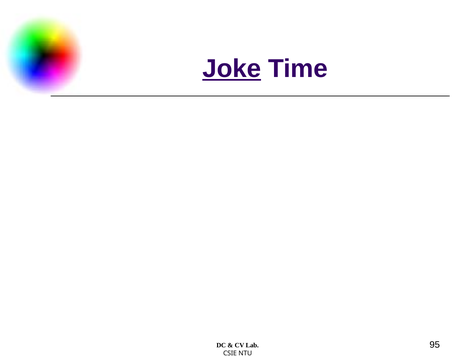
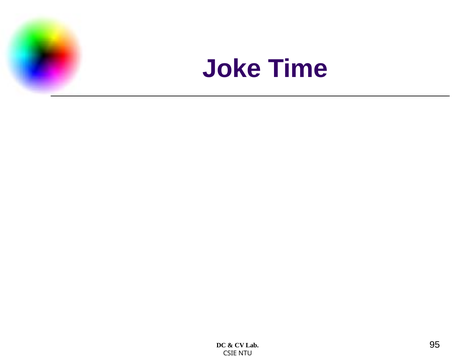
Joke underline: present -> none
